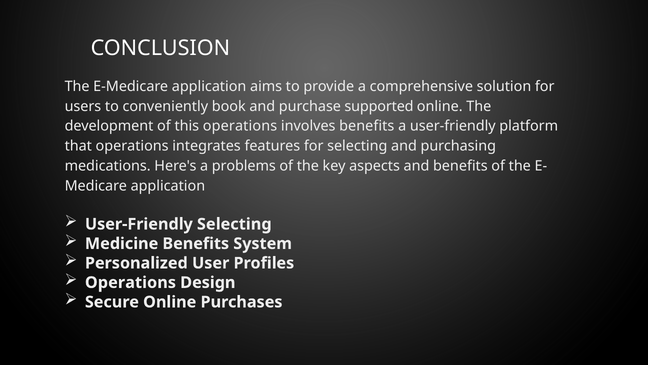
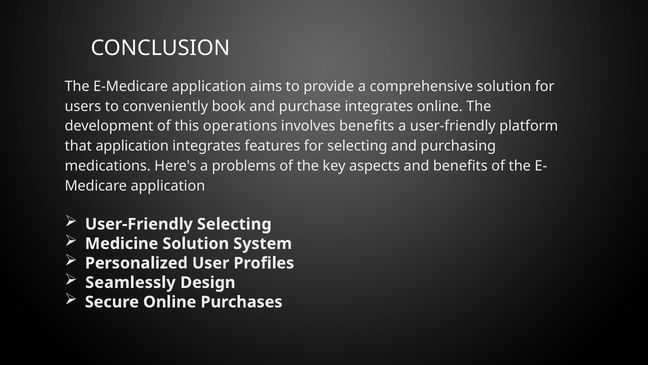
purchase supported: supported -> integrates
that operations: operations -> application
Medicine Benefits: Benefits -> Solution
Operations at (130, 282): Operations -> Seamlessly
